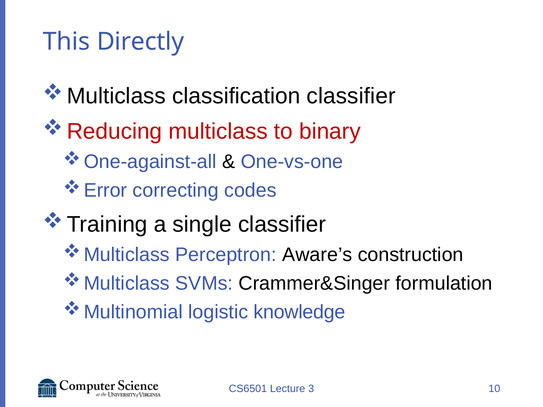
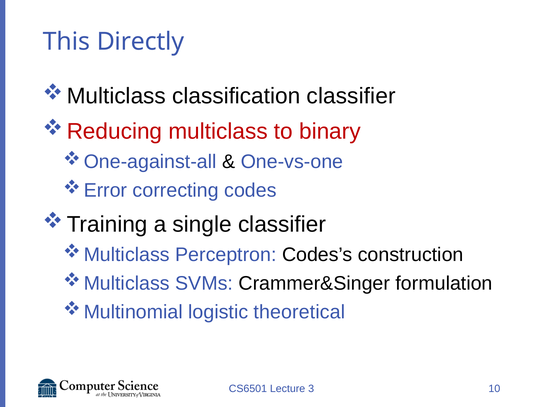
Aware’s: Aware’s -> Codes’s
knowledge: knowledge -> theoretical
